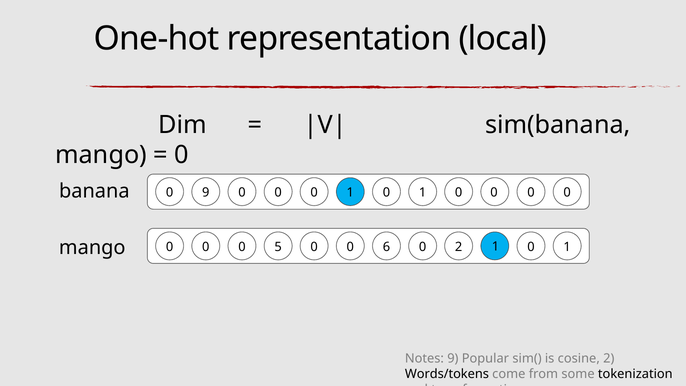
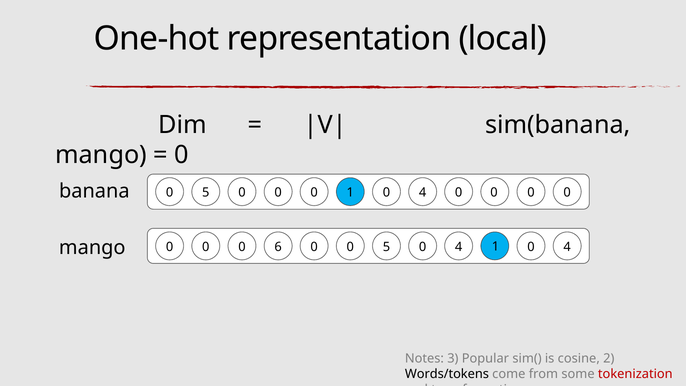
9 at (206, 192): 9 -> 5
1 at (423, 192): 1 -> 4
5: 5 -> 6
6 at (386, 247): 6 -> 5
2 at (459, 247): 2 -> 4
1 at (567, 247): 1 -> 4
Notes 9: 9 -> 3
tokenization colour: black -> red
